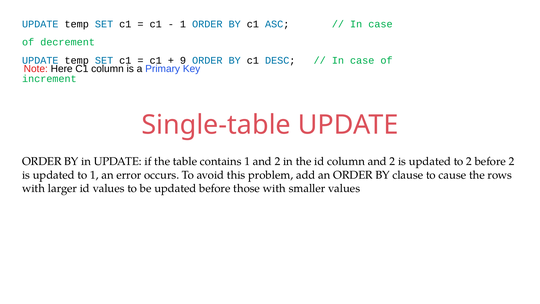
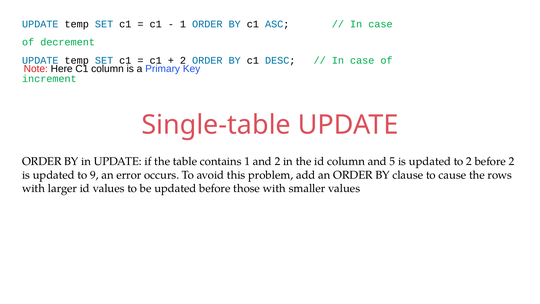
9 at (183, 60): 9 -> 2
column and 2: 2 -> 5
to 1: 1 -> 9
